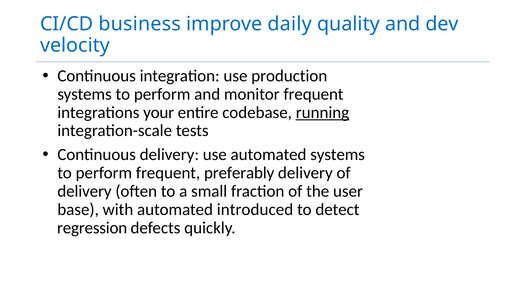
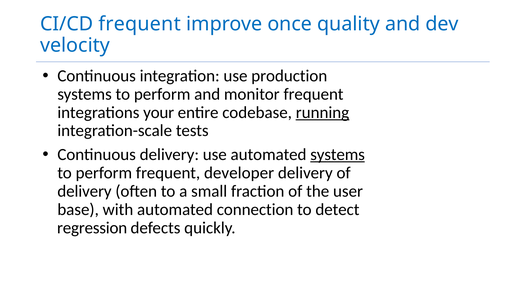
CI/CD business: business -> frequent
daily: daily -> once
systems at (338, 154) underline: none -> present
preferably: preferably -> developer
introduced: introduced -> connection
